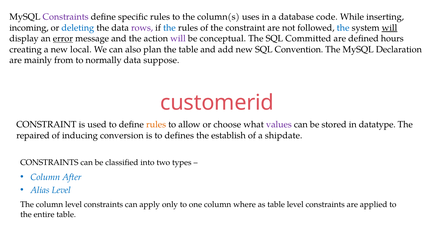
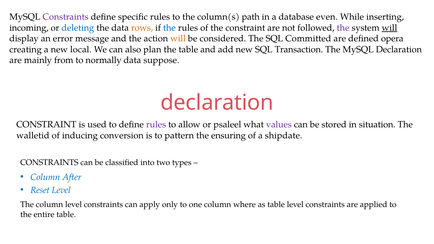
uses: uses -> path
code: code -> even
rows colour: purple -> orange
the at (343, 28) colour: blue -> purple
error underline: present -> none
will at (178, 39) colour: purple -> orange
conceptual: conceptual -> considered
hours: hours -> opera
Convention: Convention -> Transaction
customerid at (217, 103): customerid -> declaration
rules at (156, 125) colour: orange -> purple
choose: choose -> psaleel
datatype: datatype -> situation
repaired: repaired -> walletid
defines: defines -> pattern
establish: establish -> ensuring
Alias: Alias -> Reset
